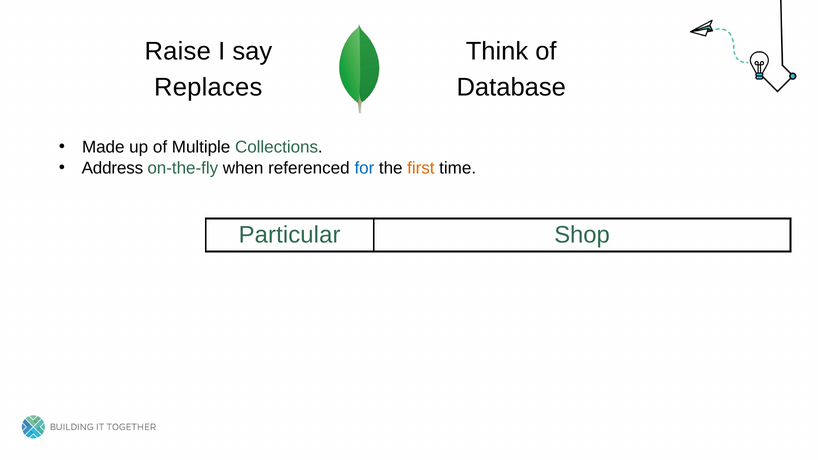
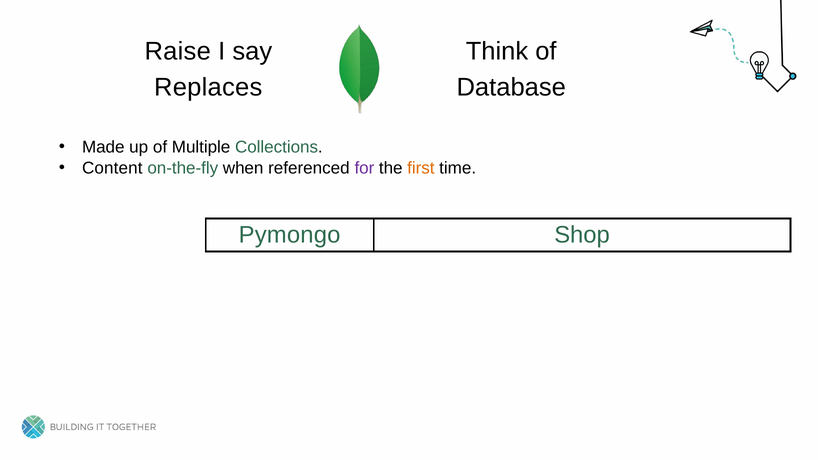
Address: Address -> Content
for colour: blue -> purple
Particular: Particular -> Pymongo
